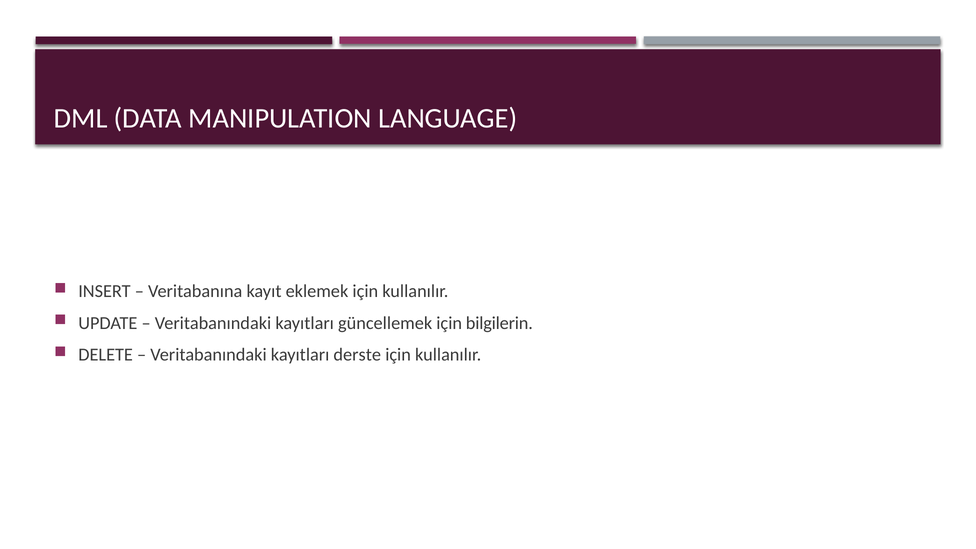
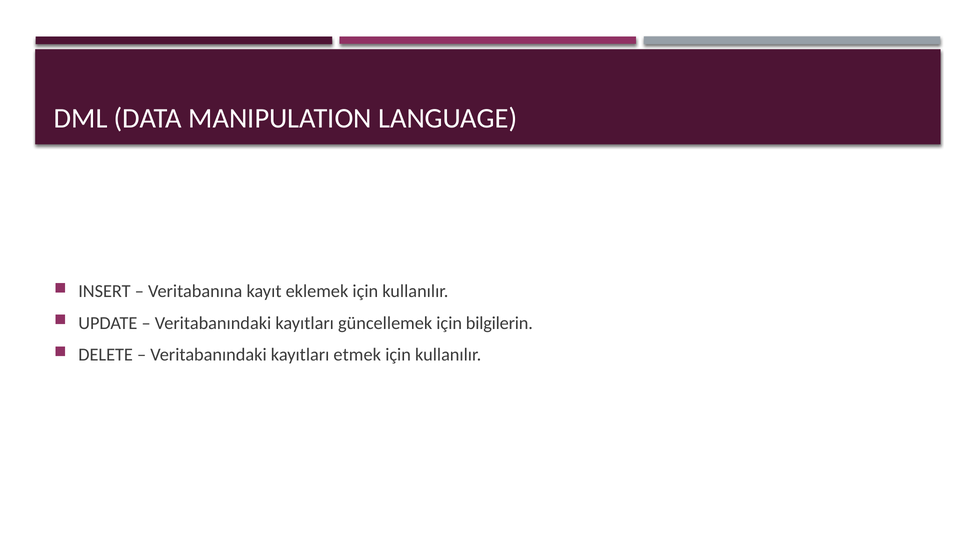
derste: derste -> etmek
